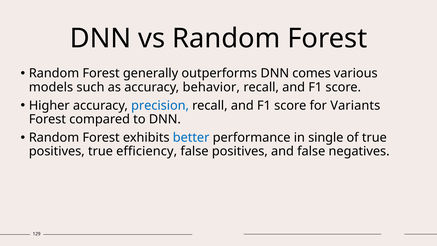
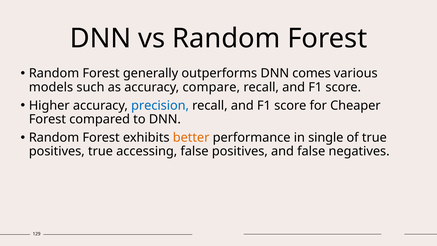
behavior: behavior -> compare
Variants: Variants -> Cheaper
better colour: blue -> orange
efficiency: efficiency -> accessing
